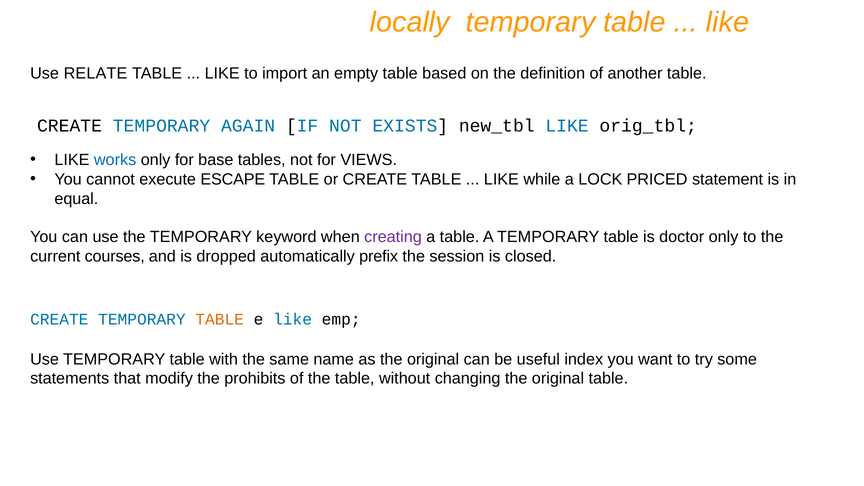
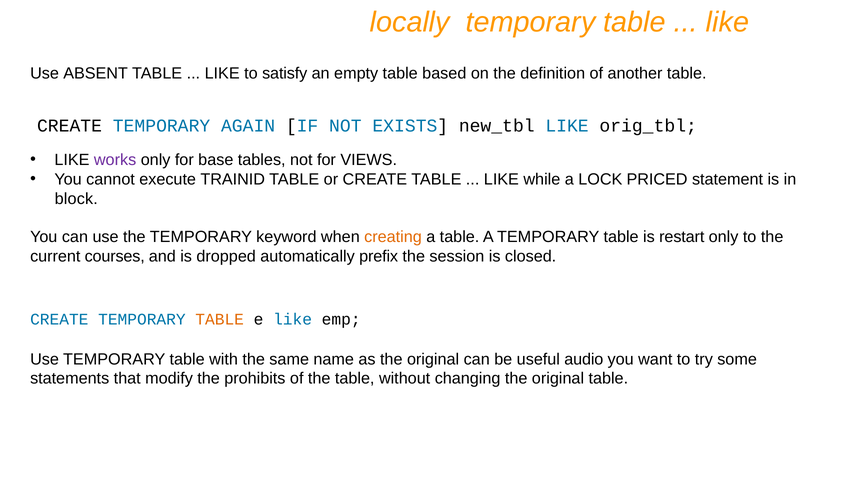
RELATE: RELATE -> ABSENT
import: import -> satisfy
works colour: blue -> purple
ESCAPE: ESCAPE -> TRAINID
equal: equal -> block
creating colour: purple -> orange
doctor: doctor -> restart
index: index -> audio
